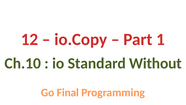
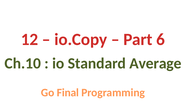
1: 1 -> 6
Without: Without -> Average
